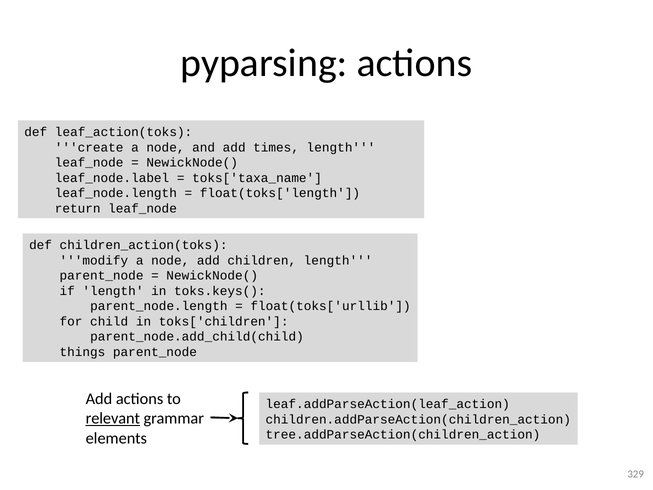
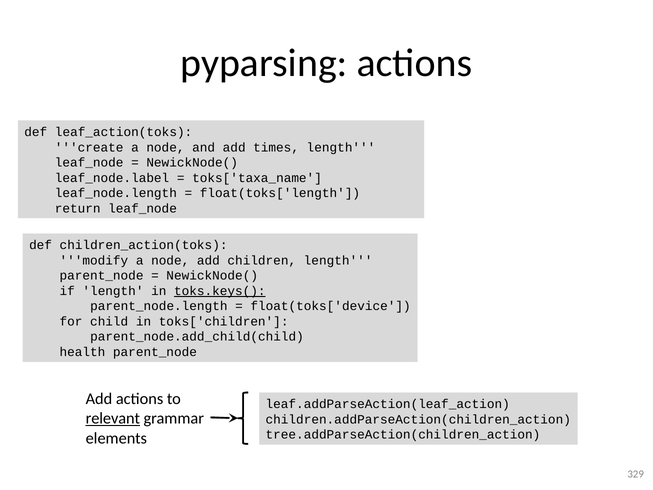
toks.keys( underline: none -> present
float(toks['urllib: float(toks['urllib -> float(toks['device
things: things -> health
